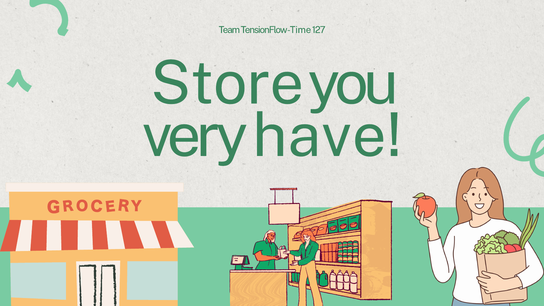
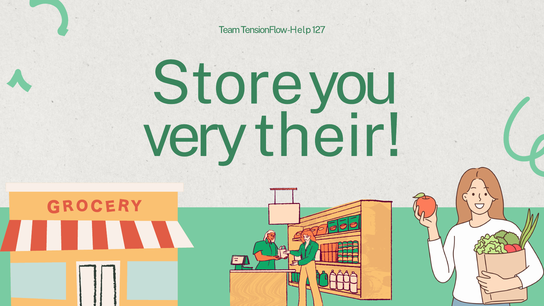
Time: Time -> Help
have: have -> their
